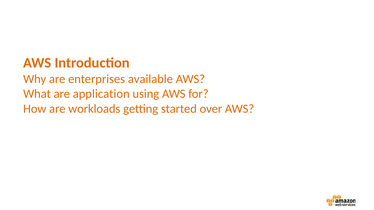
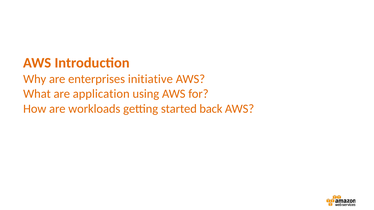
available: available -> initiative
over: over -> back
